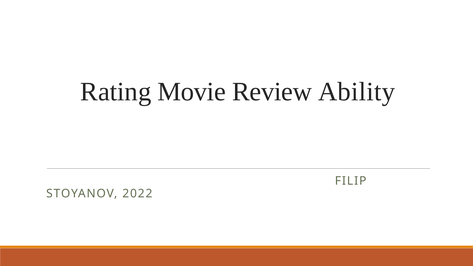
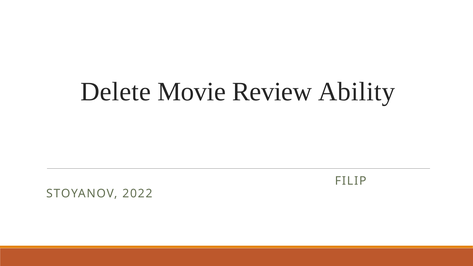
Rating: Rating -> Delete
